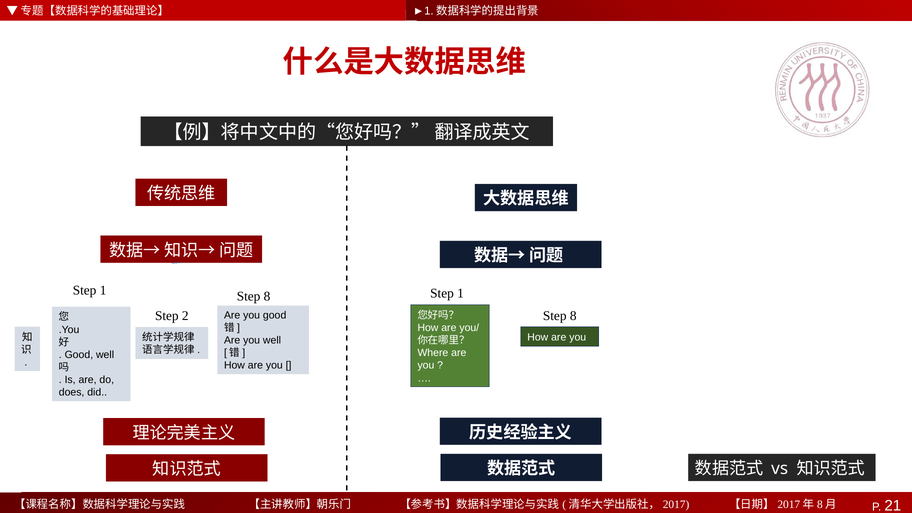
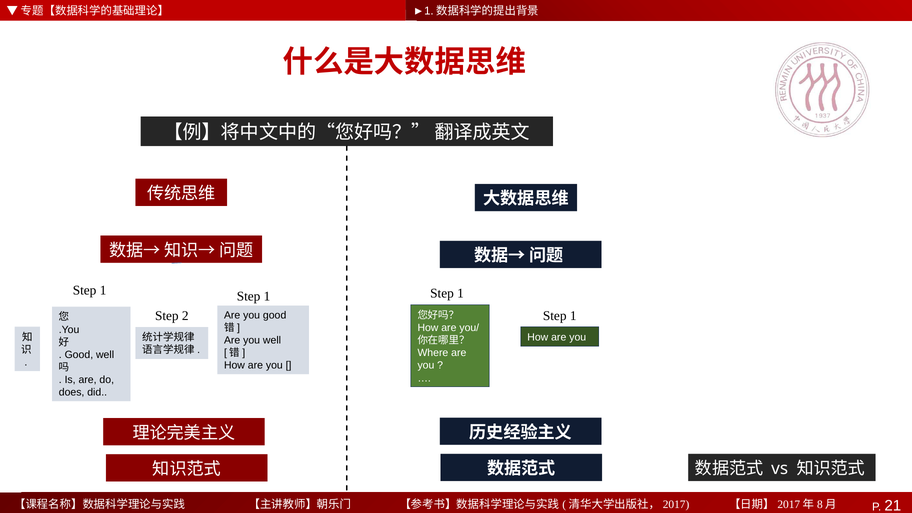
8 at (267, 296): 8 -> 1
8 at (573, 316): 8 -> 1
